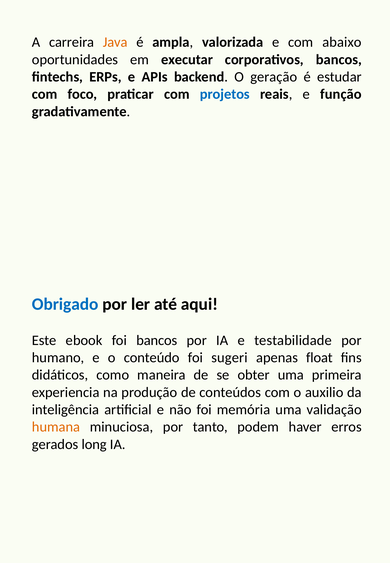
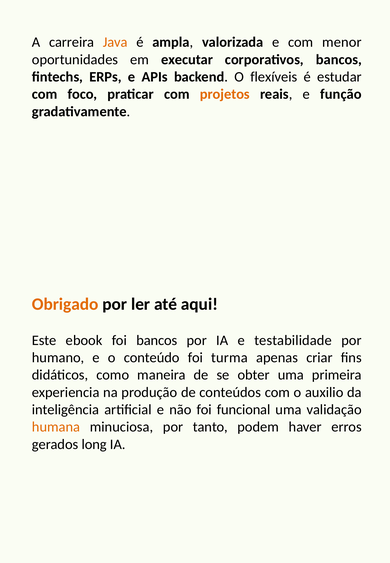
abaixo: abaixo -> menor
geração: geração -> flexíveis
projetos colour: blue -> orange
Obrigado colour: blue -> orange
sugeri: sugeri -> turma
float: float -> criar
memória: memória -> funcional
